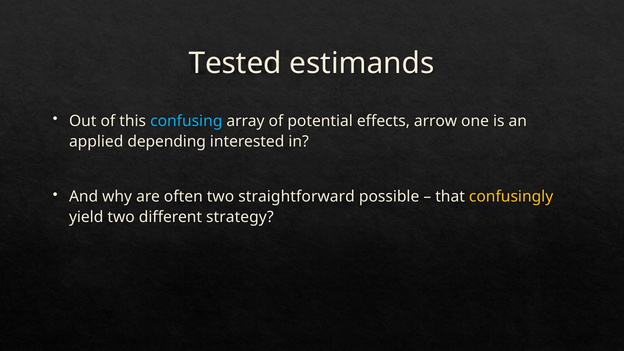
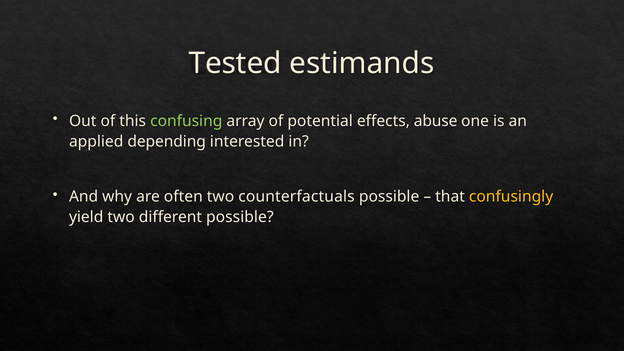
confusing colour: light blue -> light green
arrow: arrow -> abuse
straightforward: straightforward -> counterfactuals
different strategy: strategy -> possible
